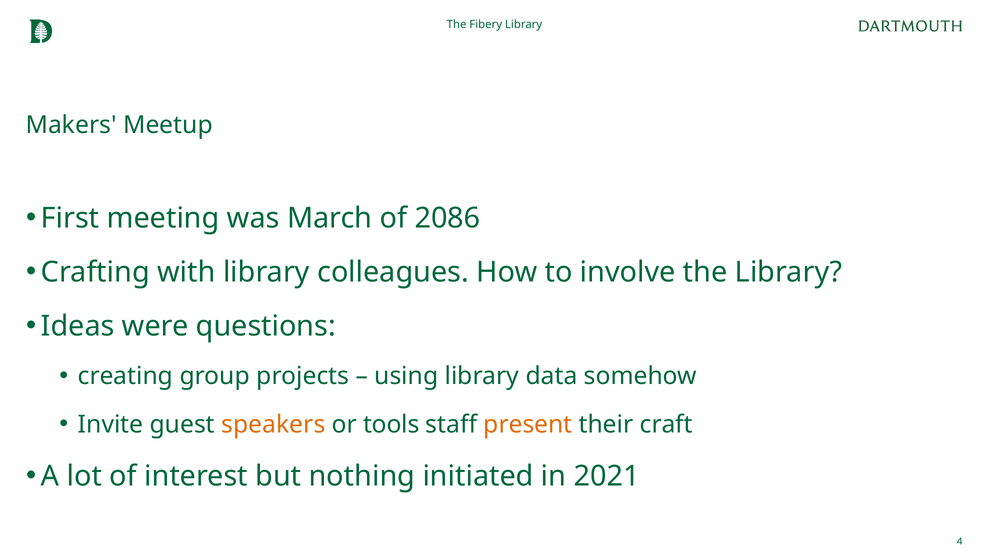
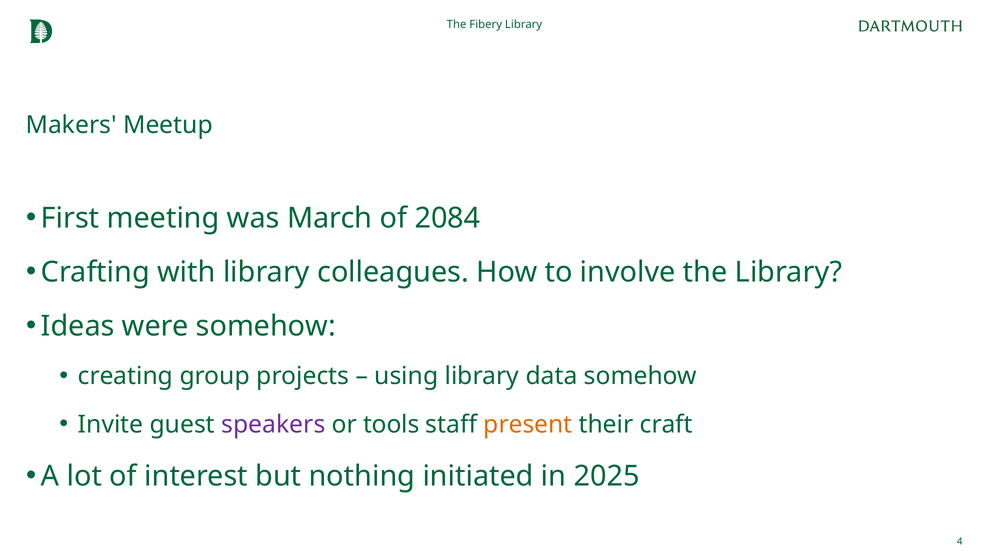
2086: 2086 -> 2084
were questions: questions -> somehow
speakers colour: orange -> purple
2021: 2021 -> 2025
